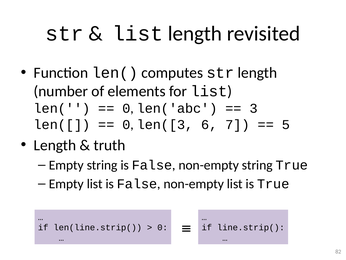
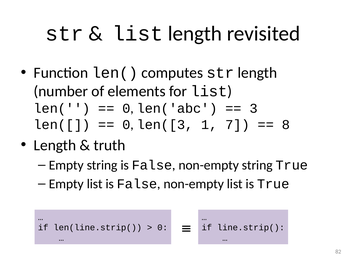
6: 6 -> 1
5: 5 -> 8
